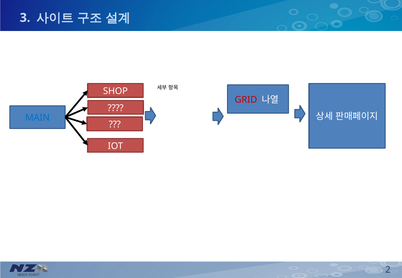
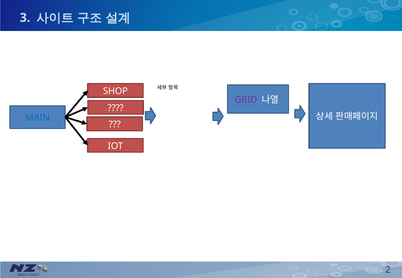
GRID colour: red -> purple
